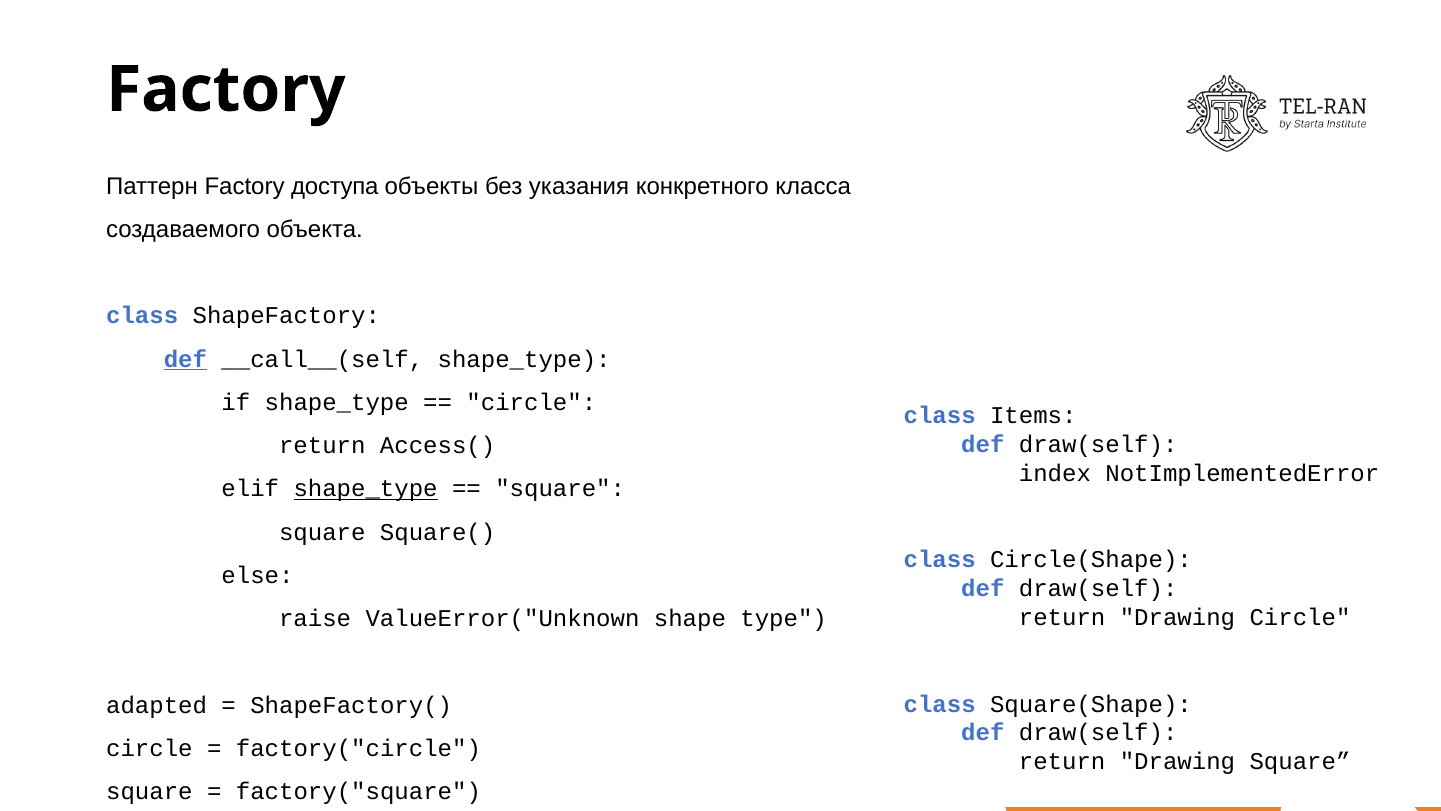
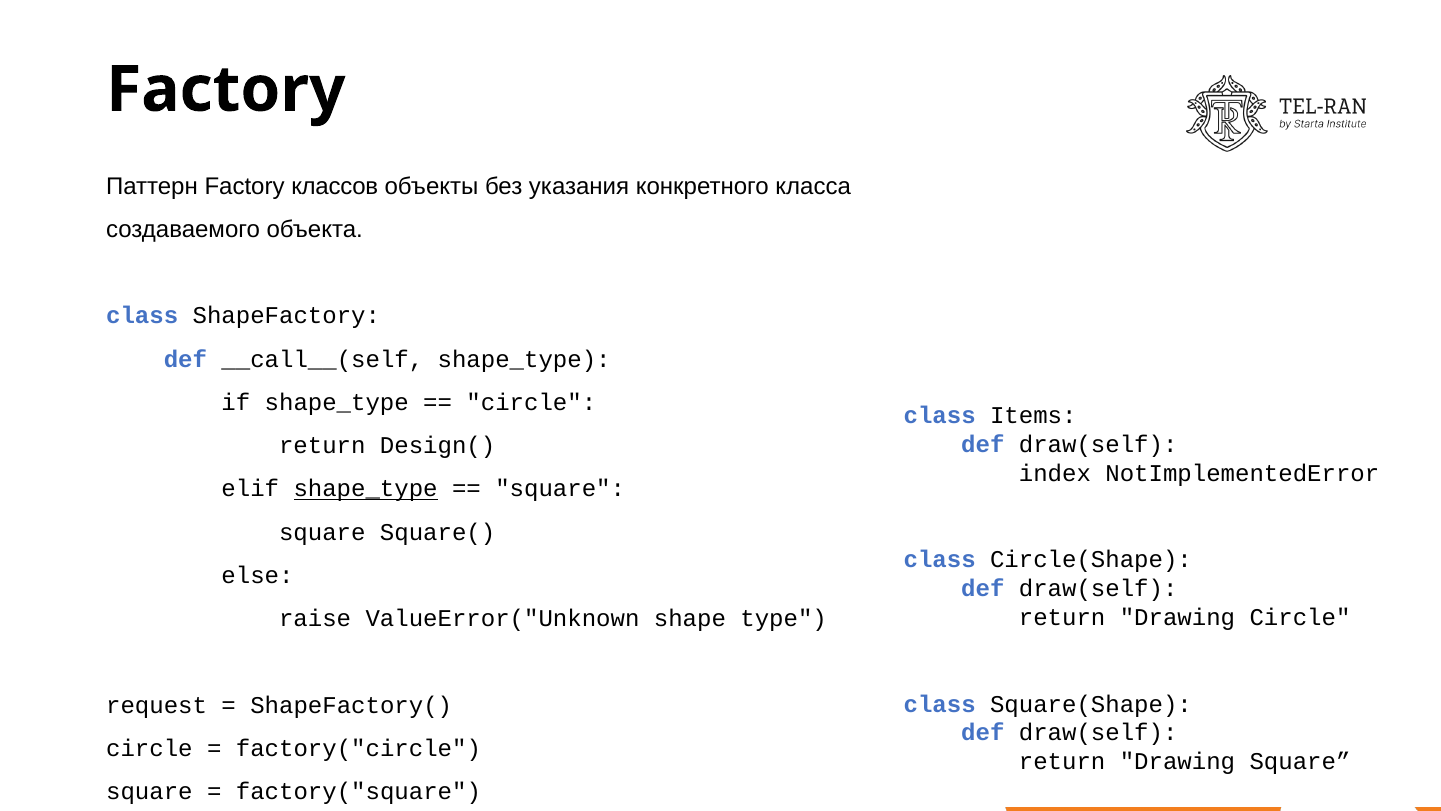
доступа: доступа -> классов
def at (185, 359) underline: present -> none
Access(: Access( -> Design(
adapted: adapted -> request
